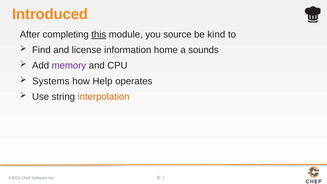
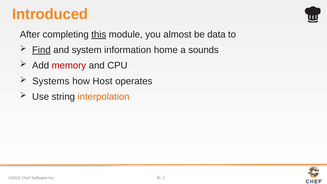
source: source -> almost
kind: kind -> data
Find underline: none -> present
license: license -> system
memory colour: purple -> red
Help: Help -> Host
